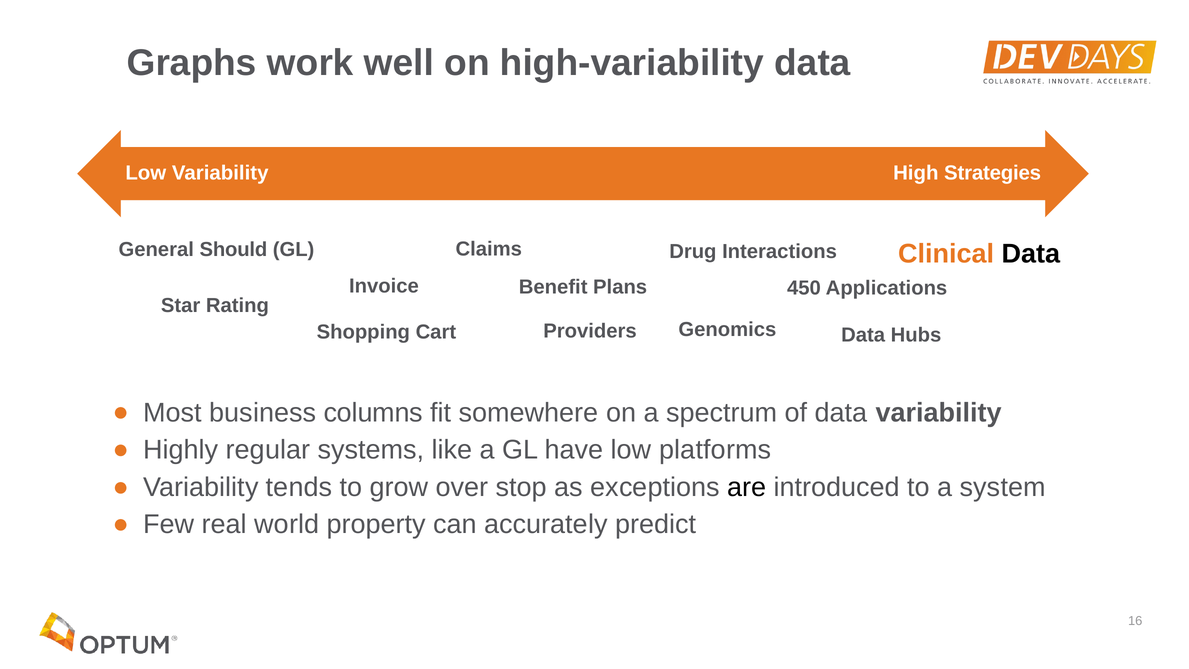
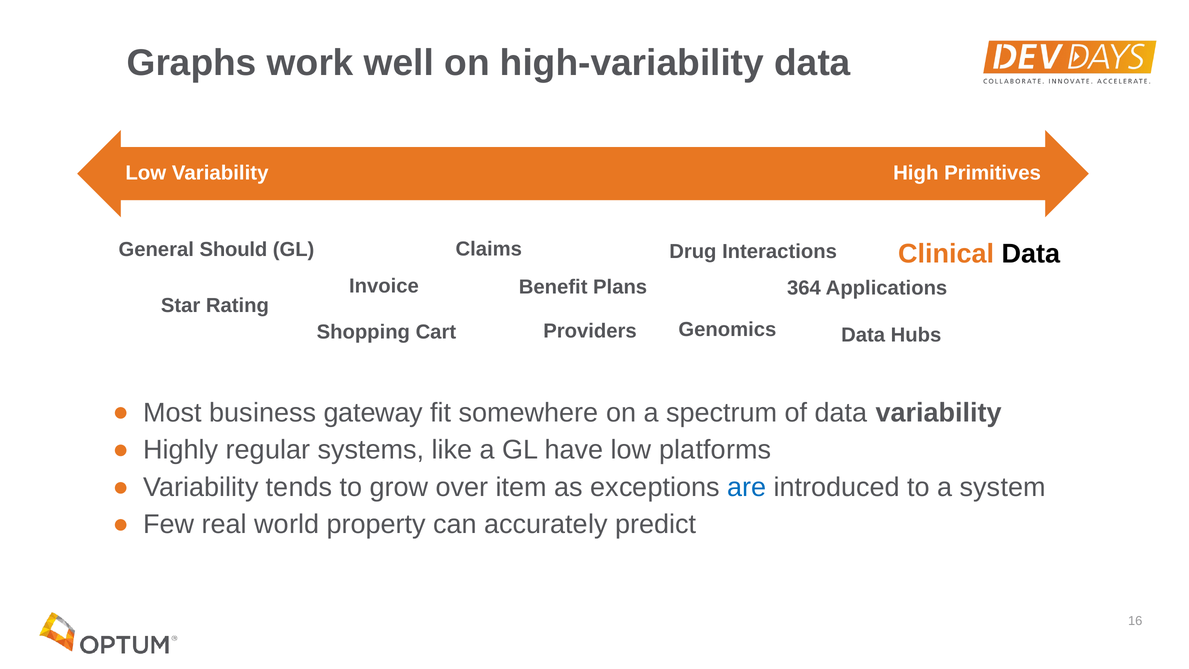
Strategies: Strategies -> Primitives
450: 450 -> 364
columns: columns -> gateway
stop: stop -> item
are colour: black -> blue
